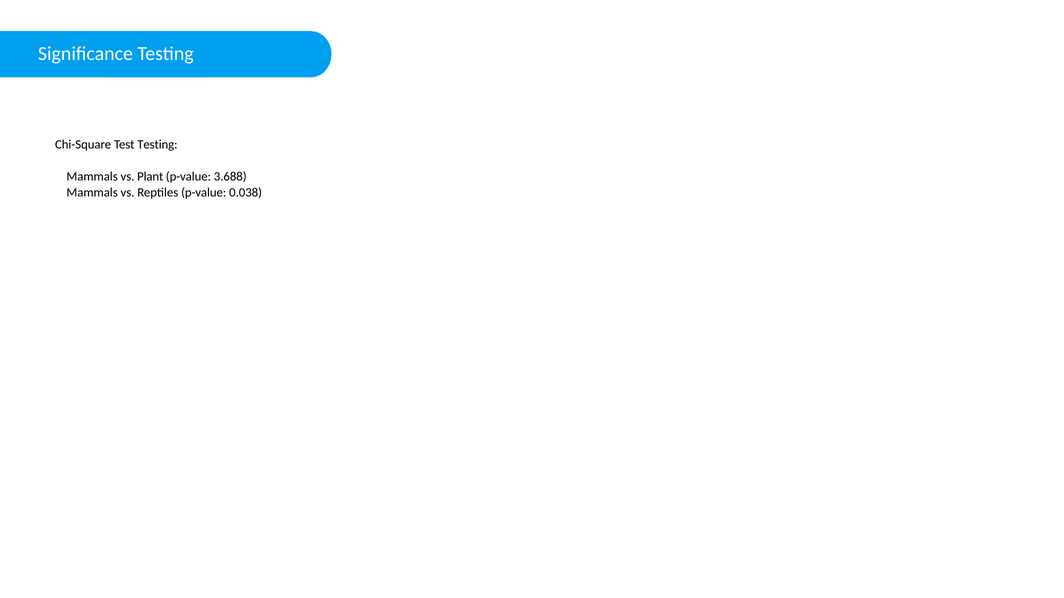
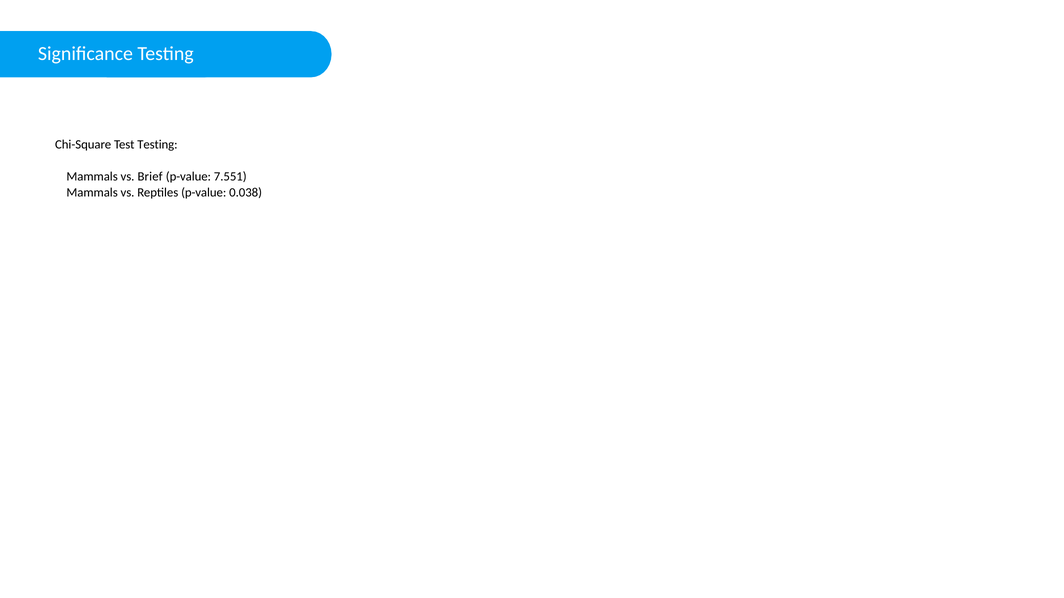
Plant: Plant -> Brief
3.688: 3.688 -> 7.551
